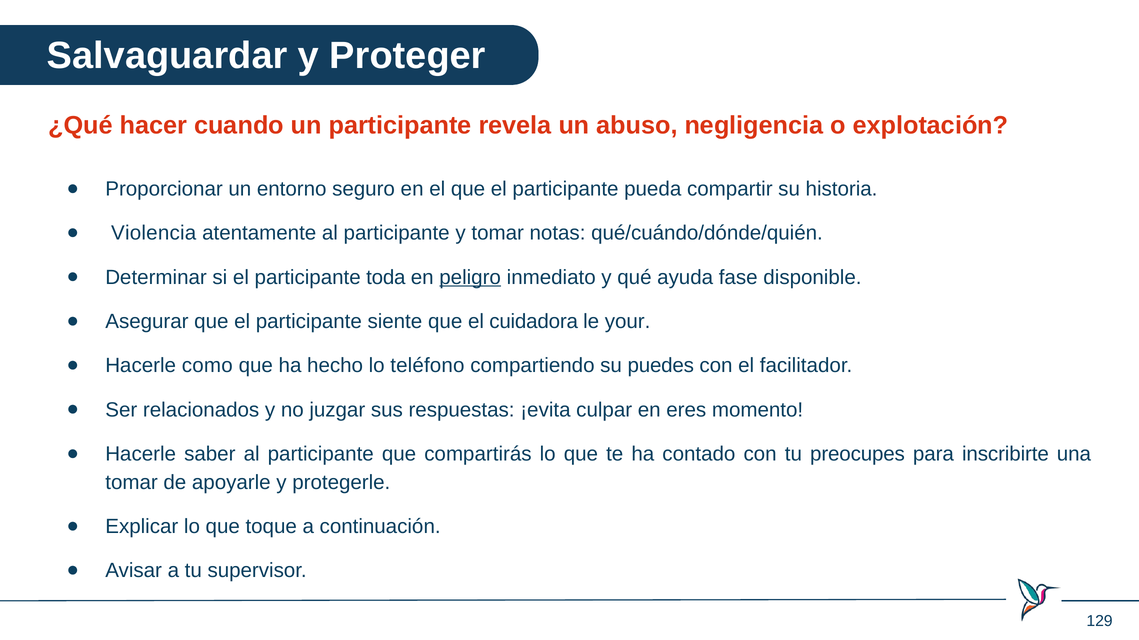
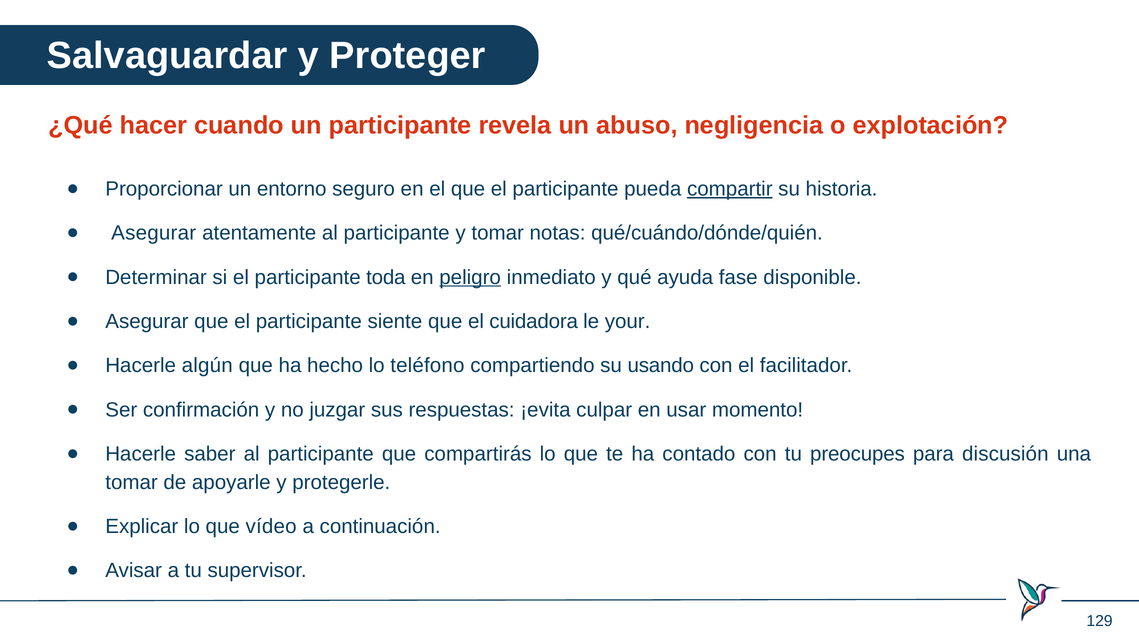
compartir underline: none -> present
Violencia at (154, 233): Violencia -> Asegurar
como: como -> algún
puedes: puedes -> usando
relacionados: relacionados -> confirmación
eres: eres -> usar
inscribirte: inscribirte -> discusión
toque: toque -> vídeo
